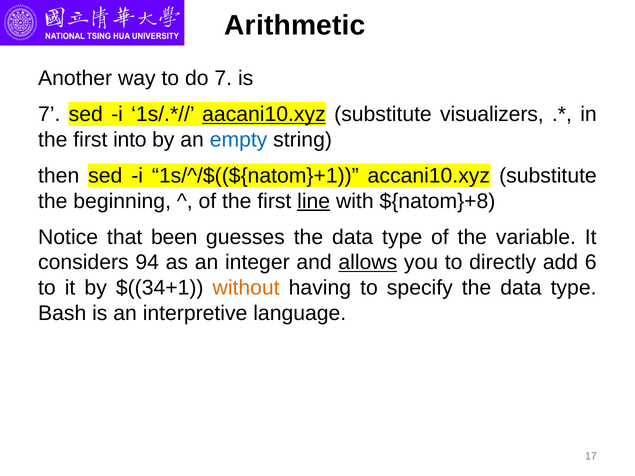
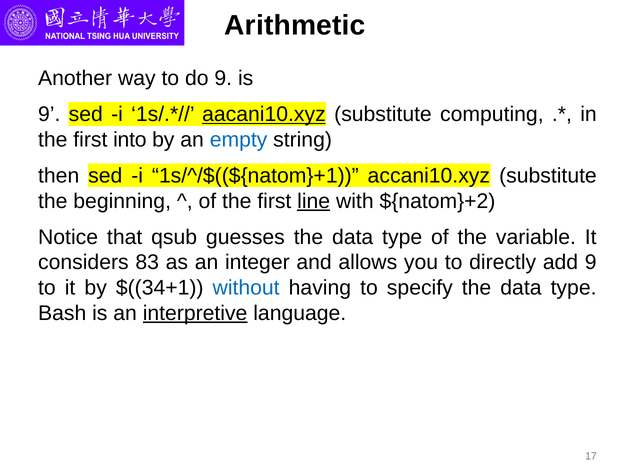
do 7: 7 -> 9
7 at (49, 114): 7 -> 9
visualizers: visualizers -> computing
${natom}+8: ${natom}+8 -> ${natom}+2
been: been -> qsub
94: 94 -> 83
allows underline: present -> none
add 6: 6 -> 9
without colour: orange -> blue
interpretive underline: none -> present
